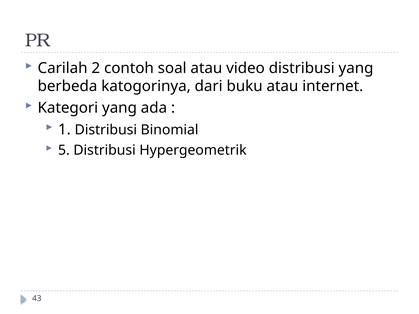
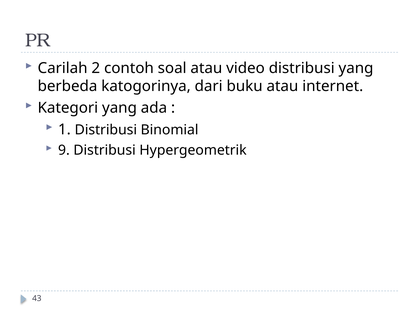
5: 5 -> 9
